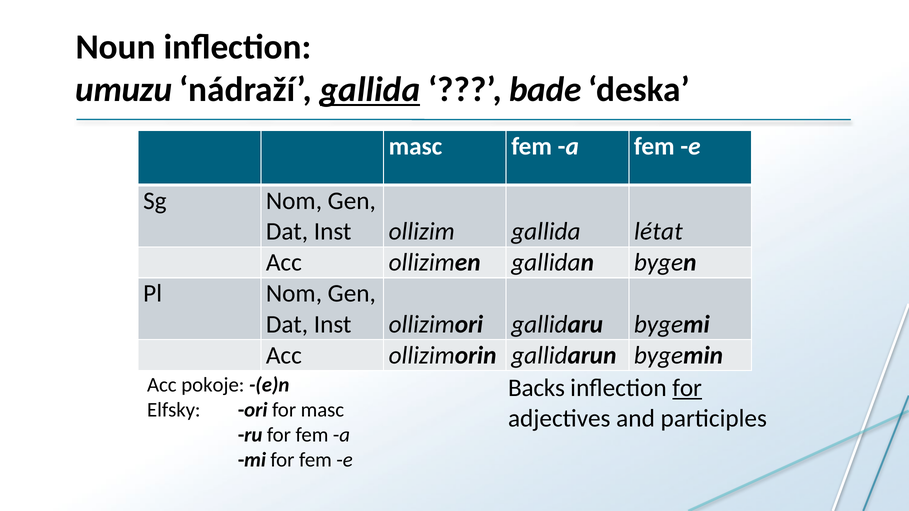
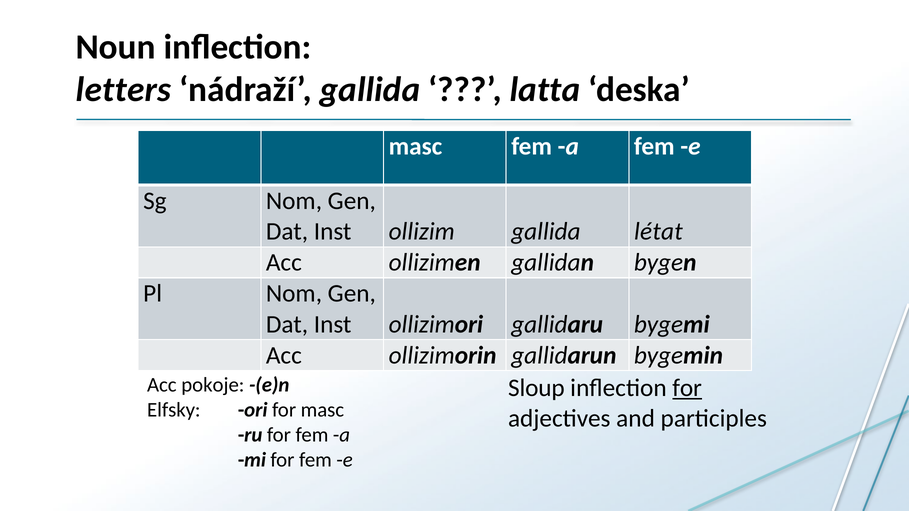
umuzu: umuzu -> letters
gallida at (370, 90) underline: present -> none
bade: bade -> latta
Backs: Backs -> Sloup
